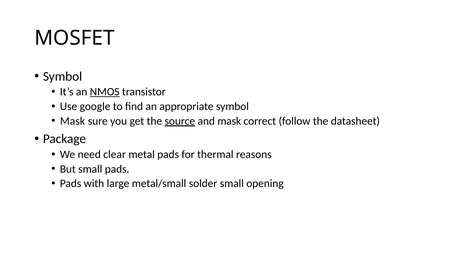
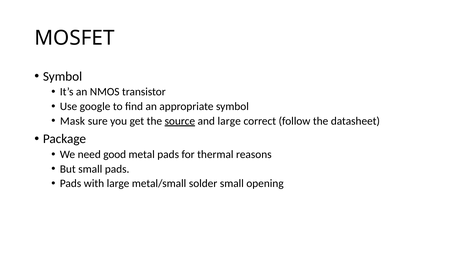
NMOS underline: present -> none
and mask: mask -> large
clear: clear -> good
